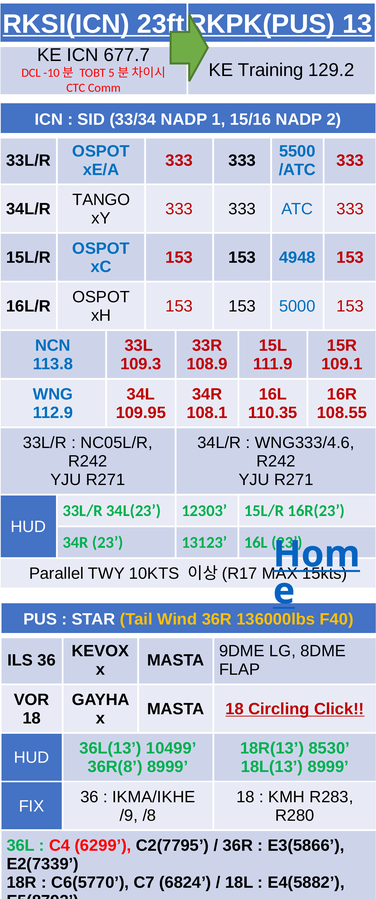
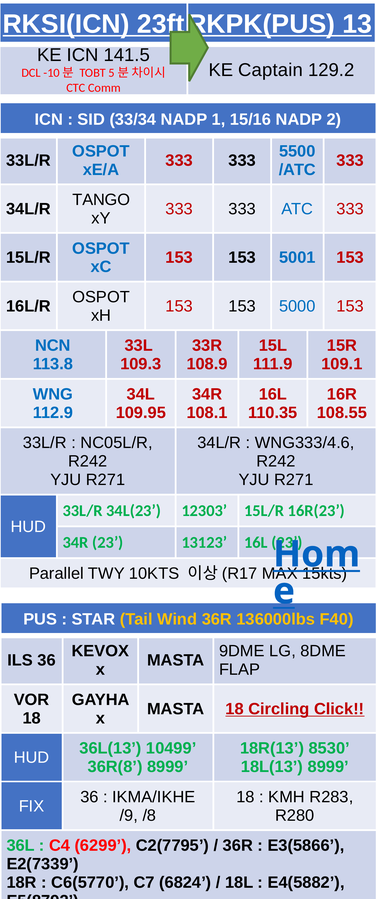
677.7: 677.7 -> 141.5
Training: Training -> Captain
4948: 4948 -> 5001
